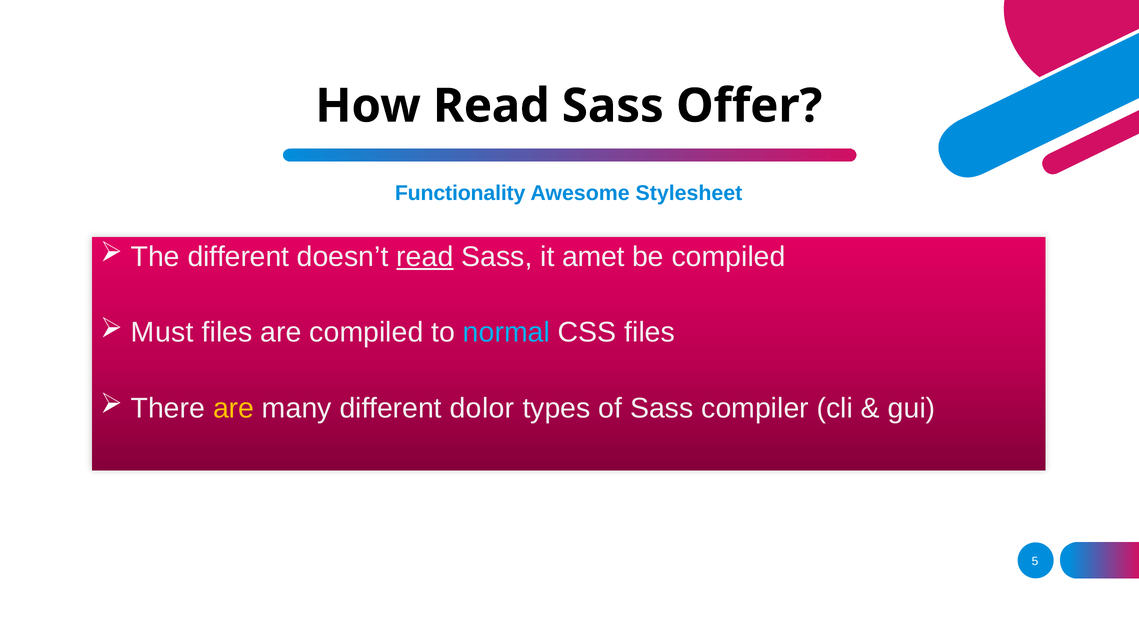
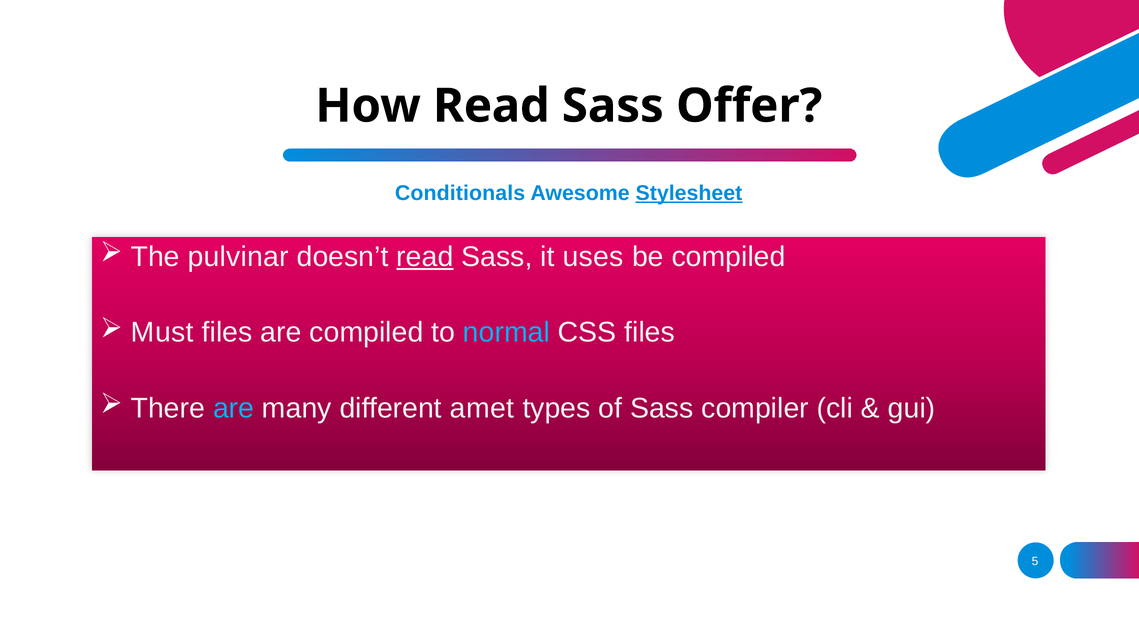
Functionality: Functionality -> Conditionals
Stylesheet underline: none -> present
The different: different -> pulvinar
amet: amet -> uses
are at (234, 408) colour: yellow -> light blue
dolor: dolor -> amet
